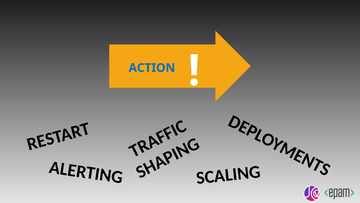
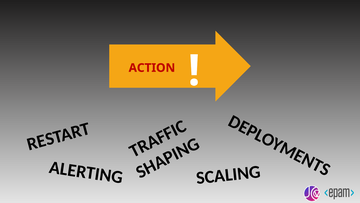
ACTION colour: blue -> red
